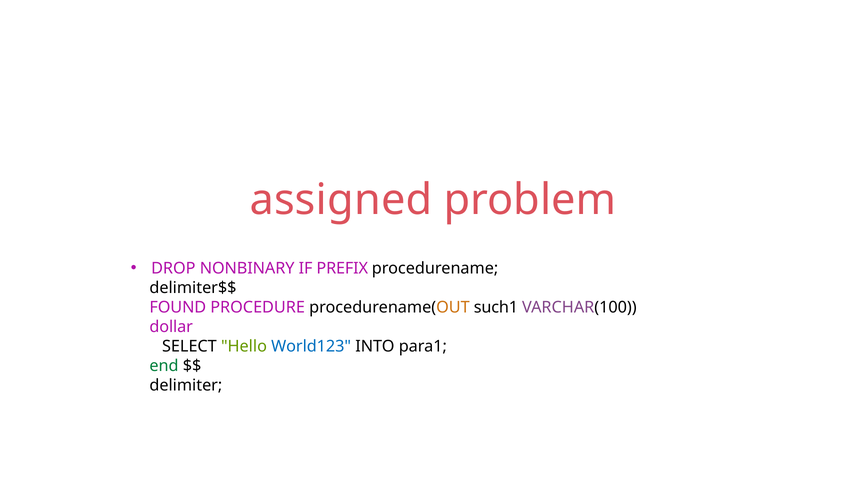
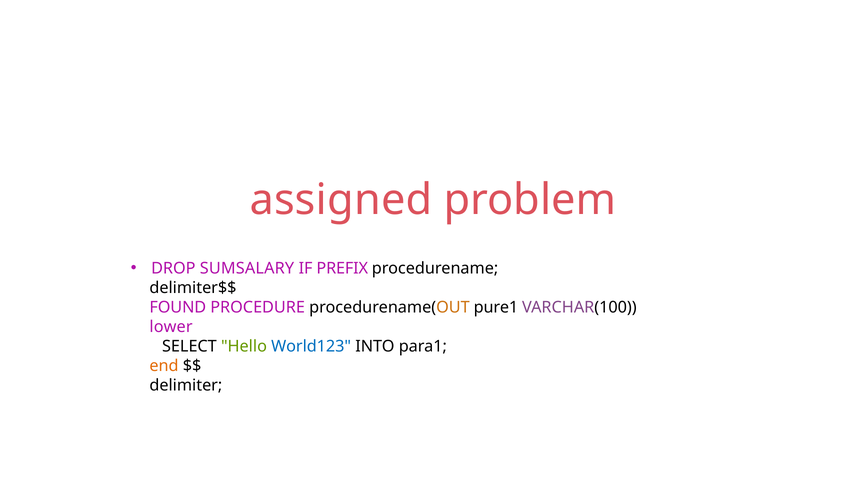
NONBINARY: NONBINARY -> SUMSALARY
such1: such1 -> pure1
dollar: dollar -> lower
end colour: green -> orange
